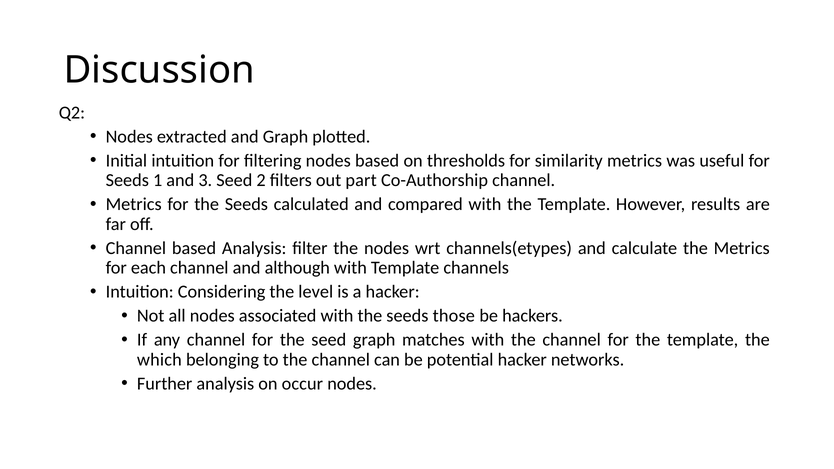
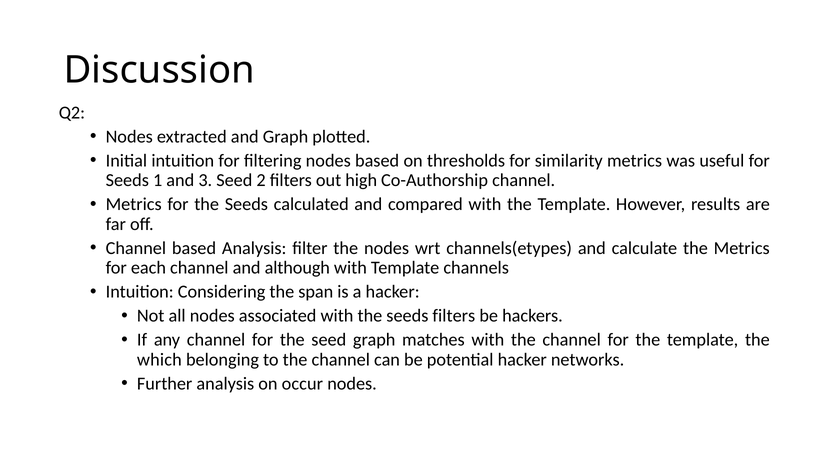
part: part -> high
level: level -> span
seeds those: those -> filters
